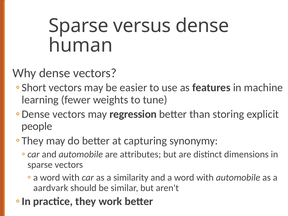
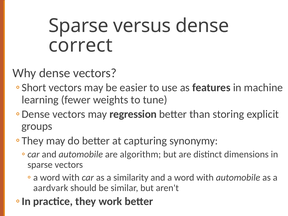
human: human -> correct
people: people -> groups
attributes: attributes -> algorithm
